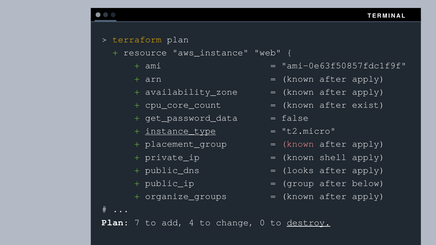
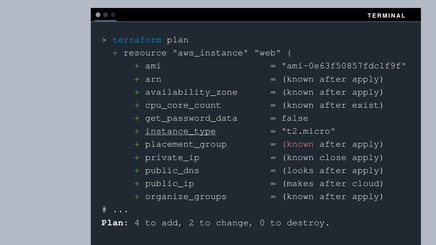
terraform colour: yellow -> light blue
shell: shell -> close
group: group -> makes
below: below -> cloud
7: 7 -> 4
4: 4 -> 2
destroy underline: present -> none
